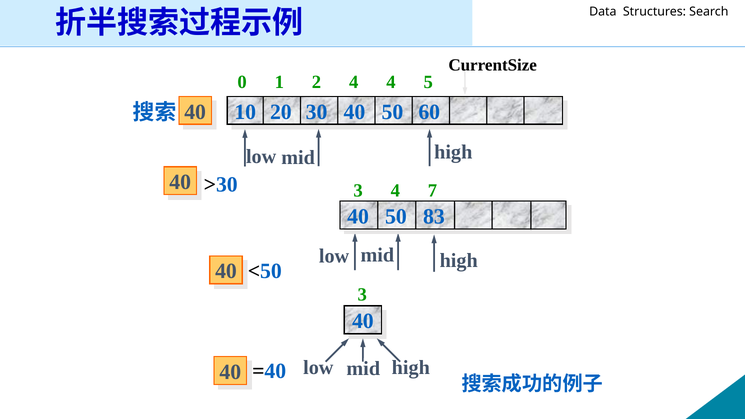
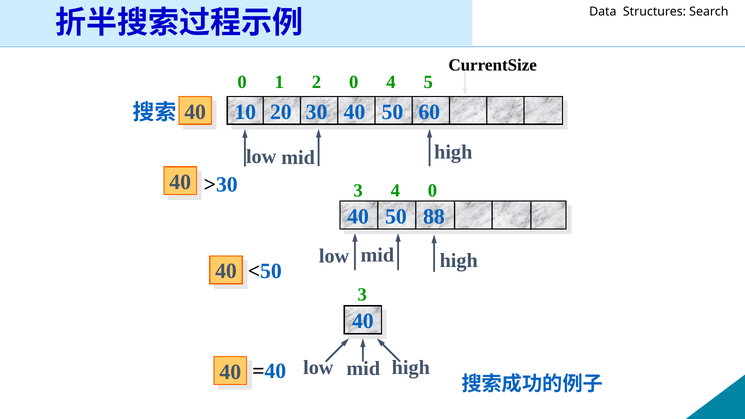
2 4: 4 -> 0
4 7: 7 -> 0
83: 83 -> 88
